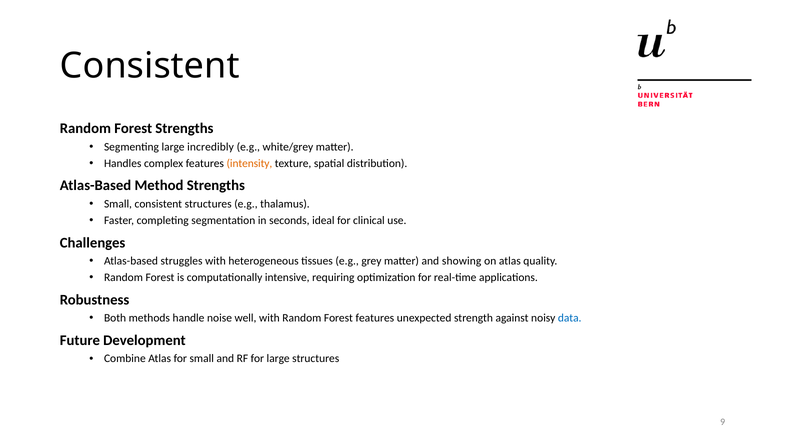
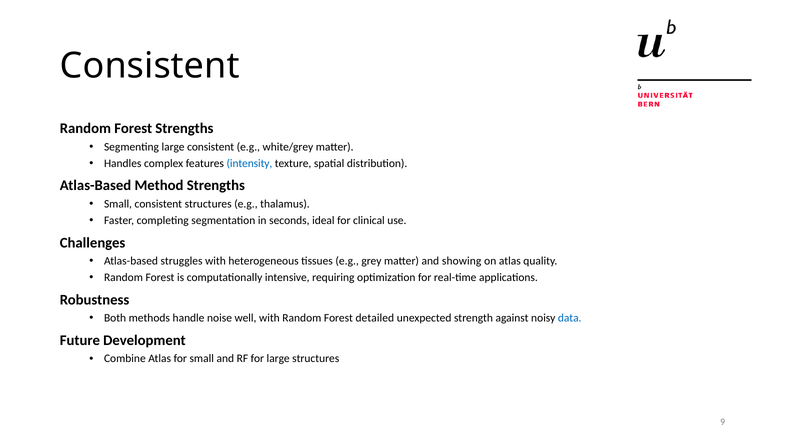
large incredibly: incredibly -> consistent
intensity colour: orange -> blue
Forest features: features -> detailed
